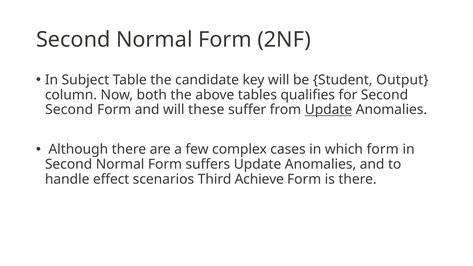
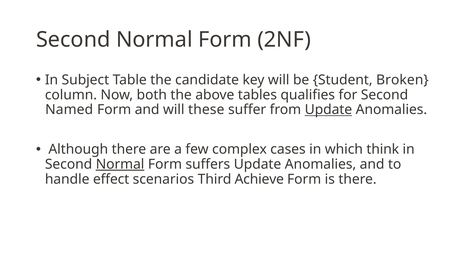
Output: Output -> Broken
Second at (69, 110): Second -> Named
which form: form -> think
Normal at (120, 164) underline: none -> present
